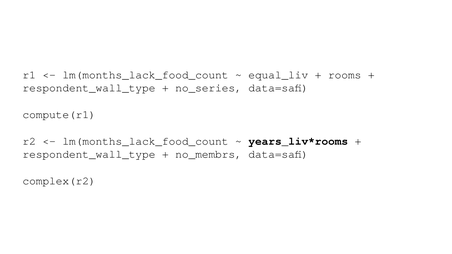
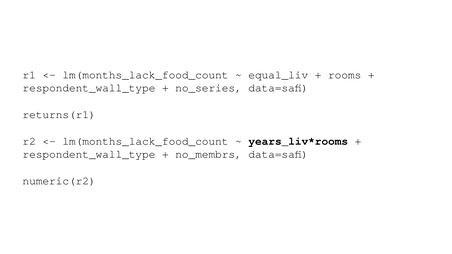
compute(r1: compute(r1 -> returns(r1
complex(r2: complex(r2 -> numeric(r2
